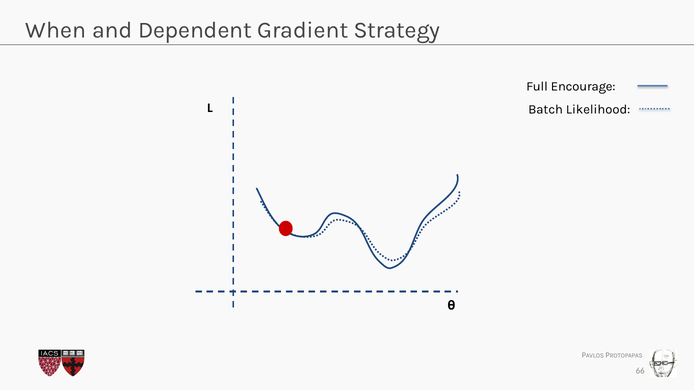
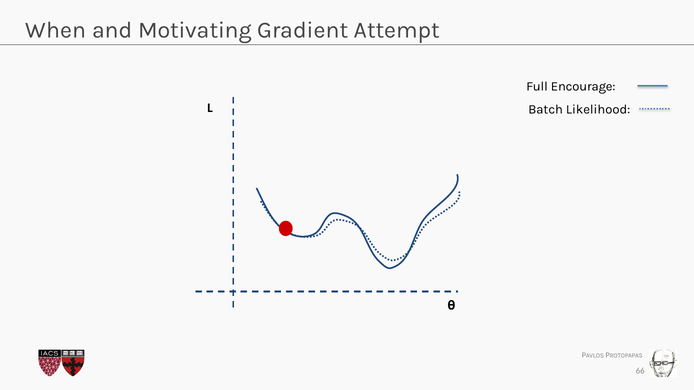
Dependent: Dependent -> Motivating
Strategy: Strategy -> Attempt
